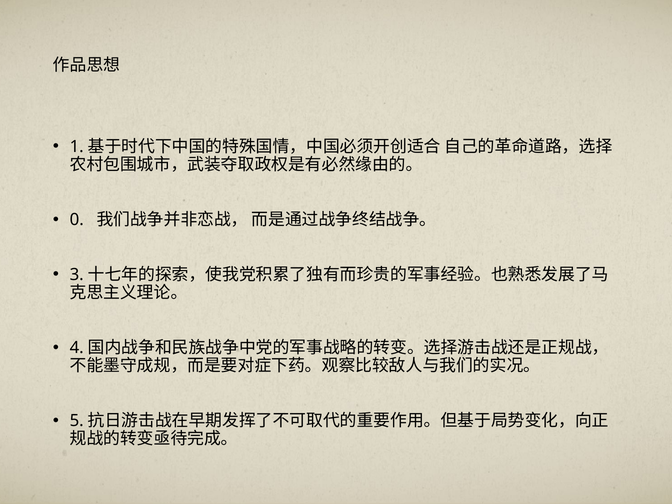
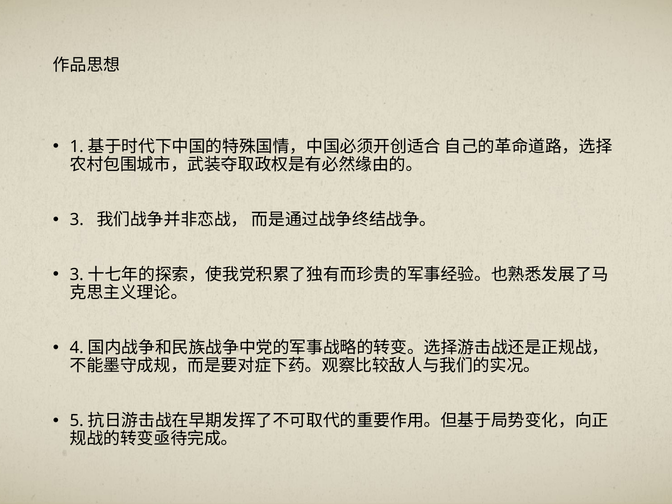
0: 0 -> 3
